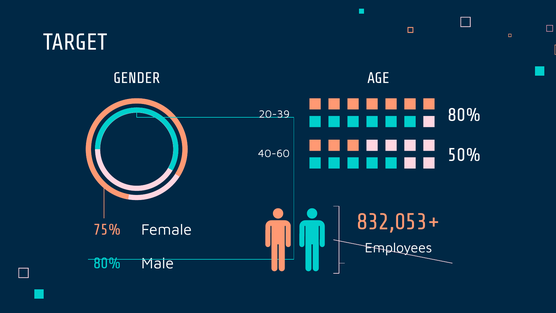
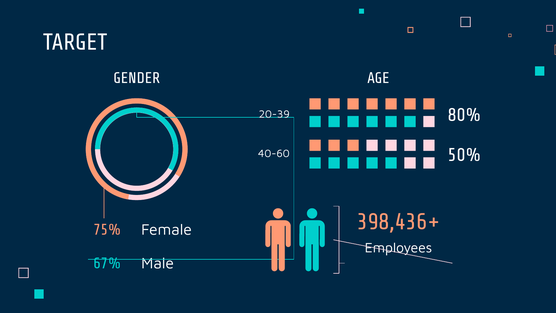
832,053+: 832,053+ -> 398,436+
80% at (107, 263): 80% -> 67%
